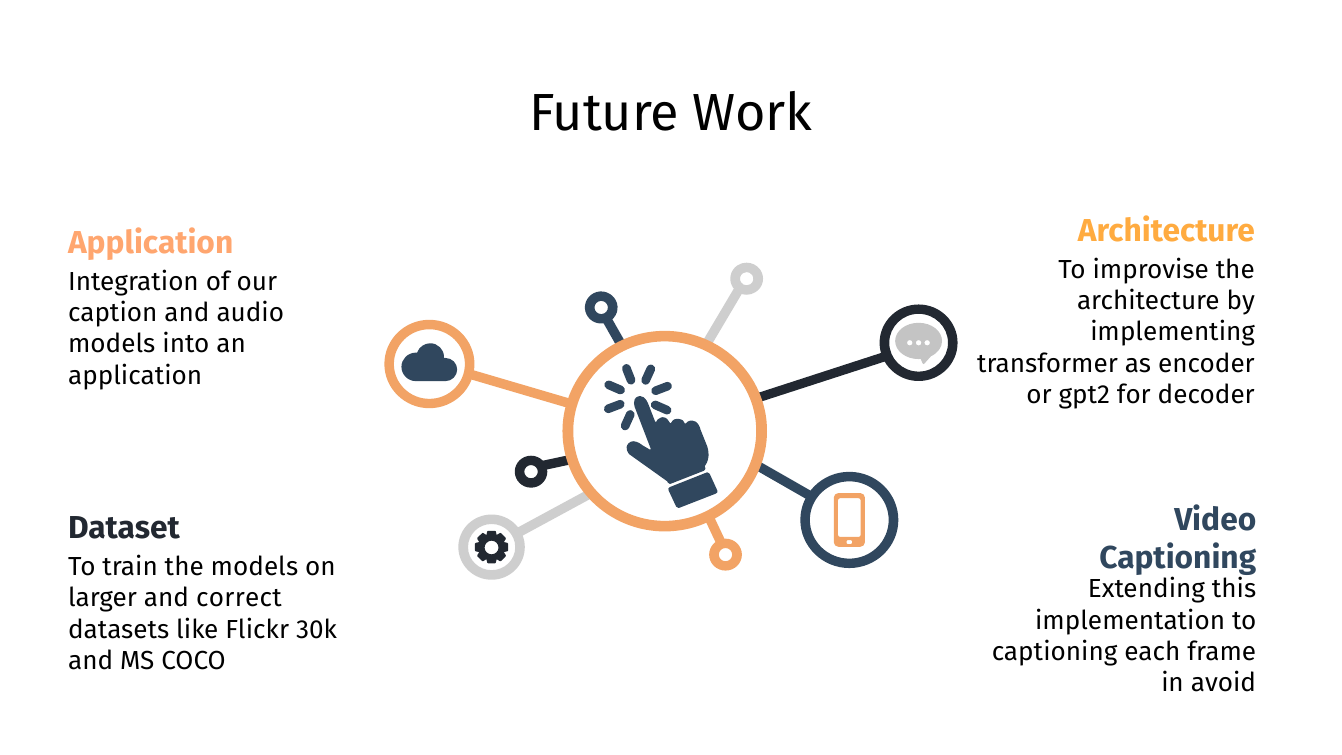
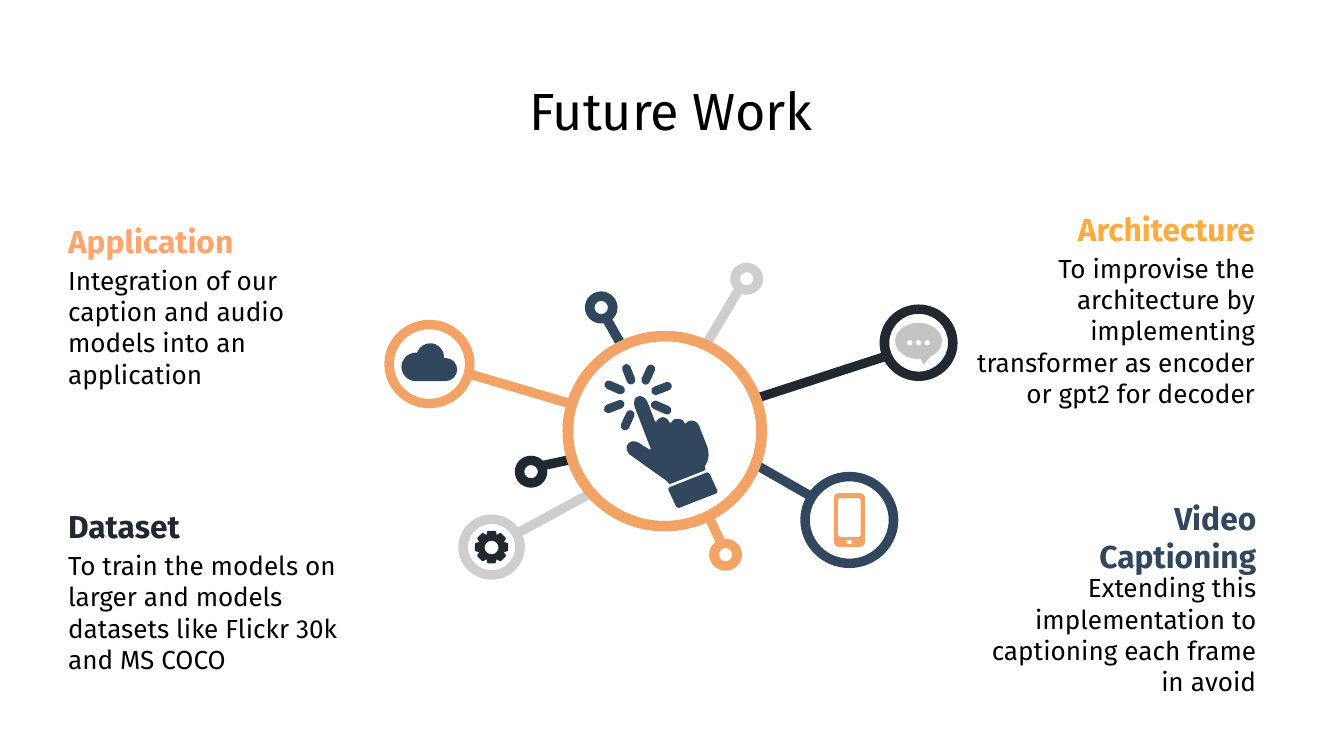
and correct: correct -> models
